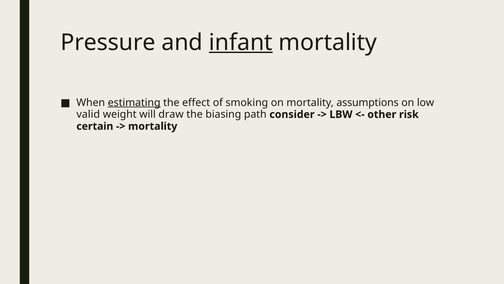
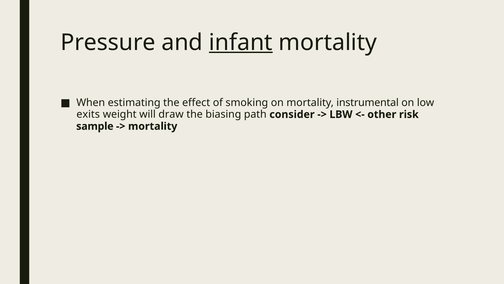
estimating underline: present -> none
assumptions: assumptions -> instrumental
valid: valid -> exits
certain: certain -> sample
